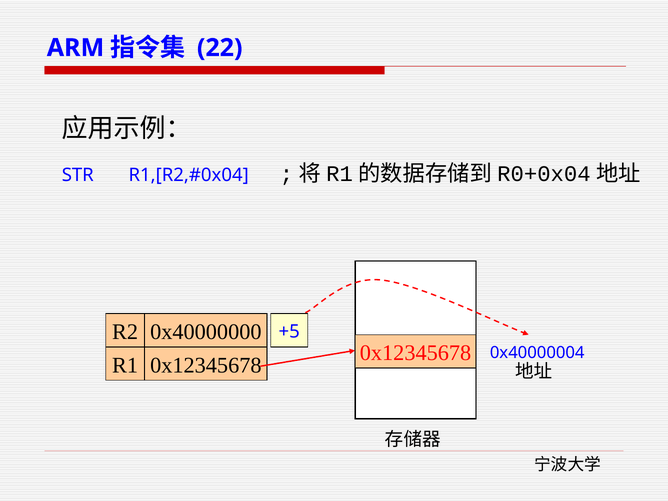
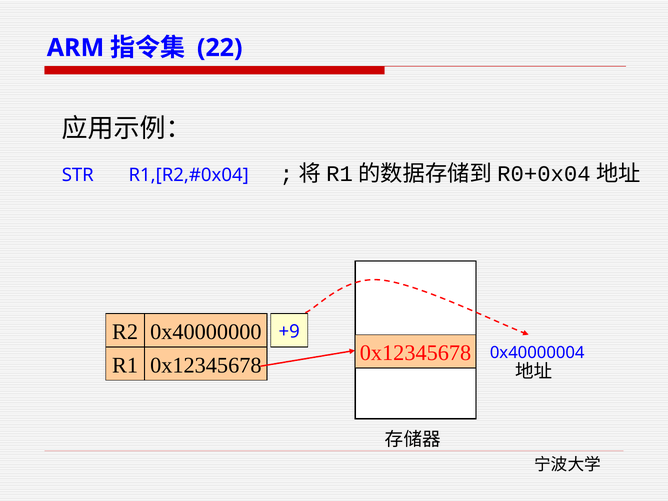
+5: +5 -> +9
